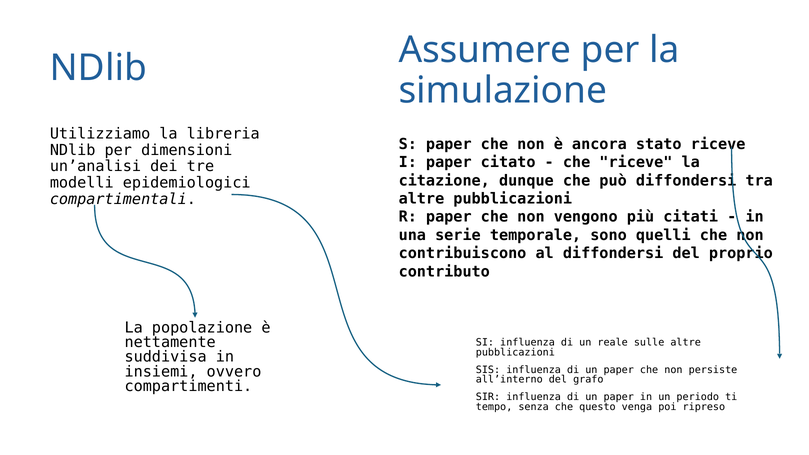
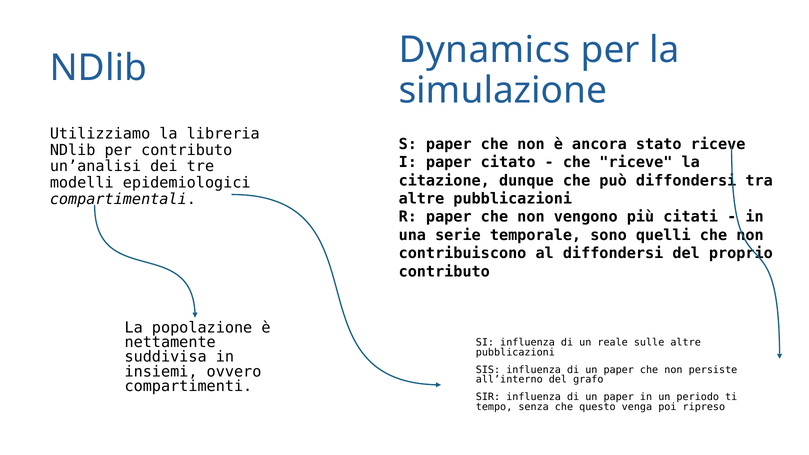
Assumere: Assumere -> Dynamics
per dimensioni: dimensioni -> contributo
